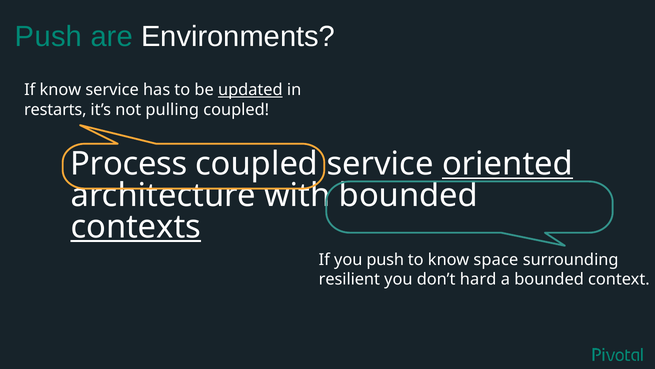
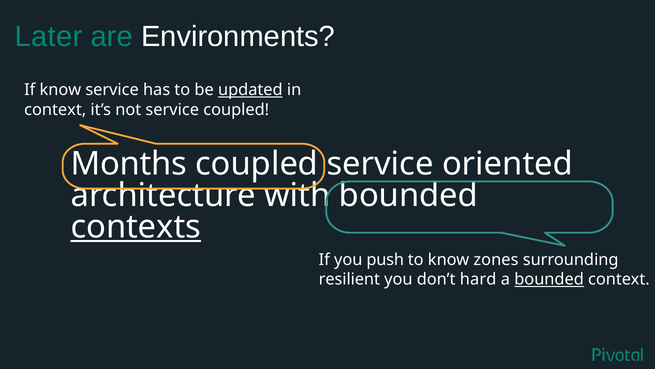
Push at (48, 37): Push -> Later
restarts at (55, 110): restarts -> context
not pulling: pulling -> service
Process: Process -> Months
oriented underline: present -> none
space: space -> zones
bounded at (549, 279) underline: none -> present
